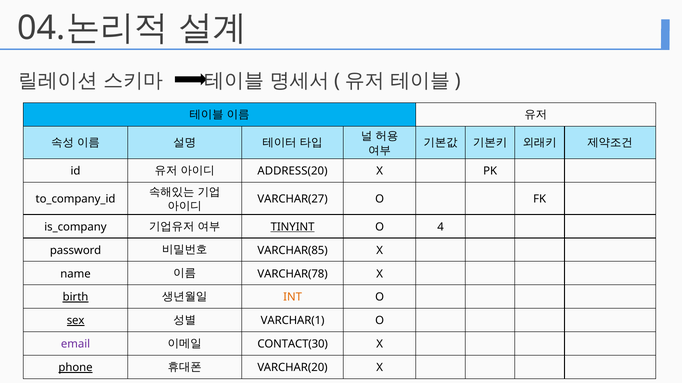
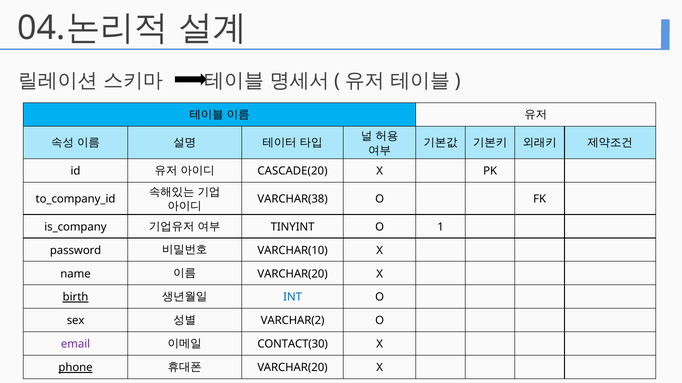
ADDRESS(20: ADDRESS(20 -> CASCADE(20
VARCHAR(27: VARCHAR(27 -> VARCHAR(38
TINYINT underline: present -> none
4: 4 -> 1
VARCHAR(85: VARCHAR(85 -> VARCHAR(10
VARCHAR(78 at (293, 274): VARCHAR(78 -> VARCHAR(20
INT colour: orange -> blue
sex underline: present -> none
VARCHAR(1: VARCHAR(1 -> VARCHAR(2
